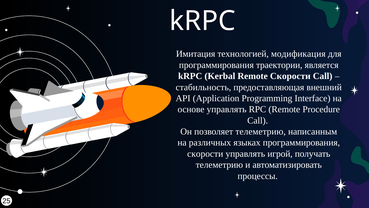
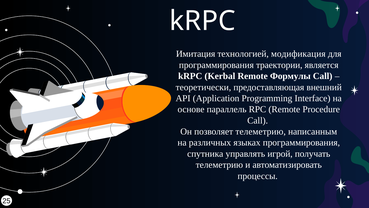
Remote Скорости: Скорости -> Формулы
стабильность: стабильность -> теоретически
основе управлять: управлять -> параллель
скорости at (205, 153): скорости -> спутника
